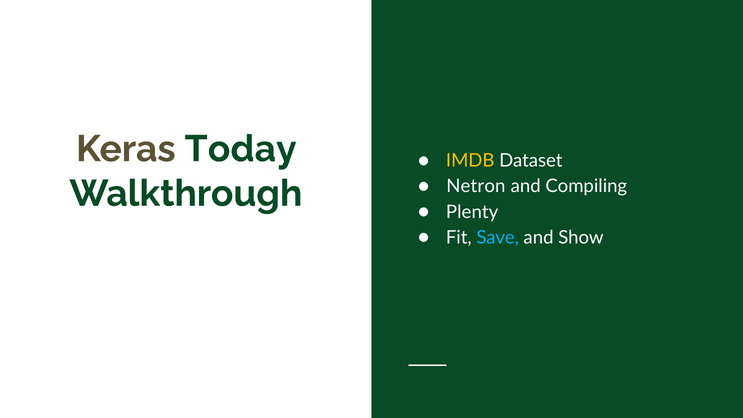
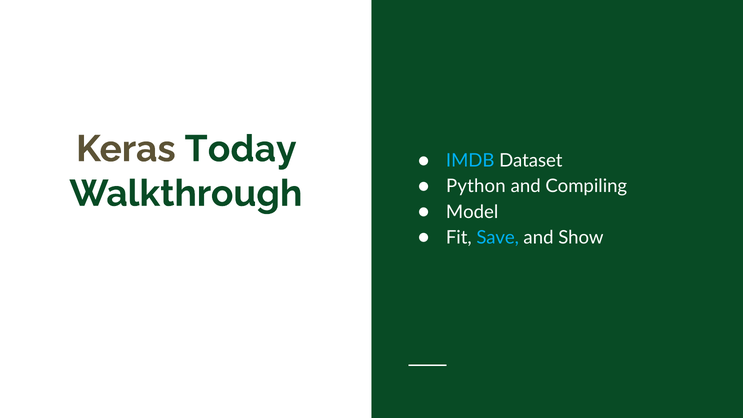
IMDB colour: yellow -> light blue
Netron: Netron -> Python
Plenty: Plenty -> Model
